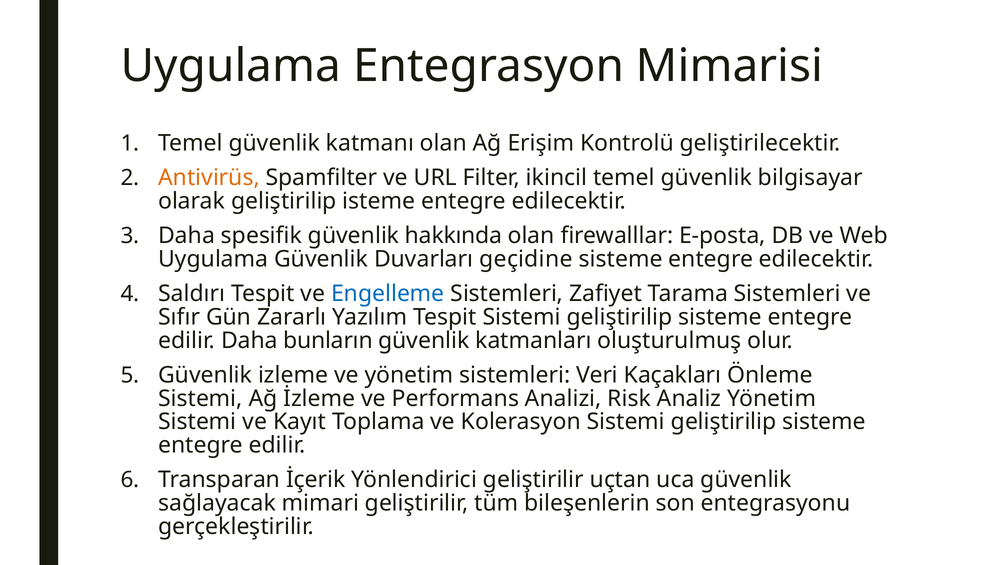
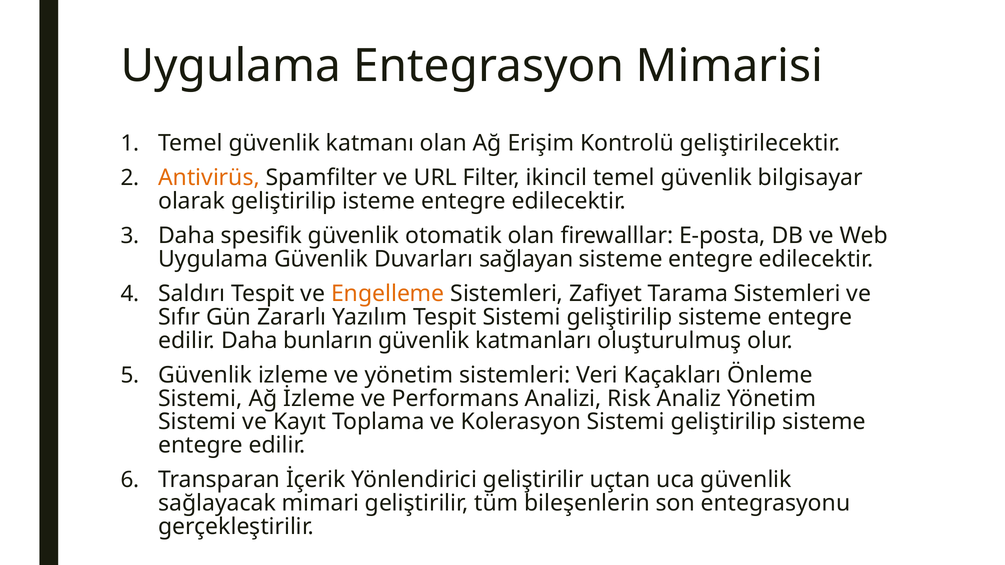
hakkında: hakkında -> otomatik
geçidine: geçidine -> sağlayan
Engelleme colour: blue -> orange
